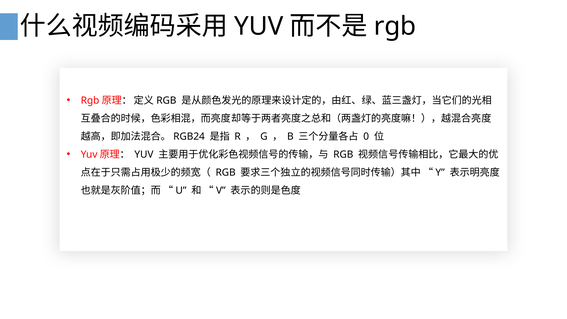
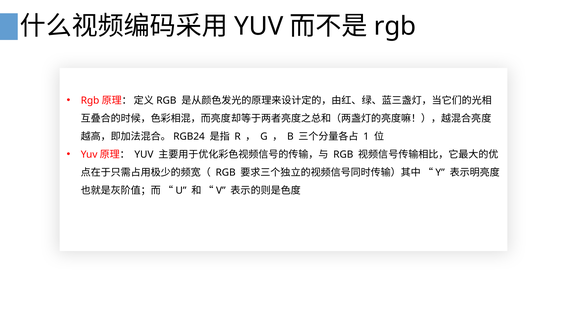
0: 0 -> 1
